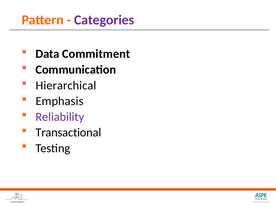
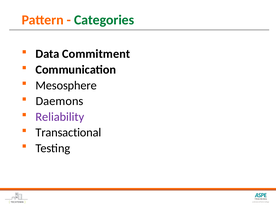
Categories colour: purple -> green
Hierarchical: Hierarchical -> Mesosphere
Emphasis: Emphasis -> Daemons
